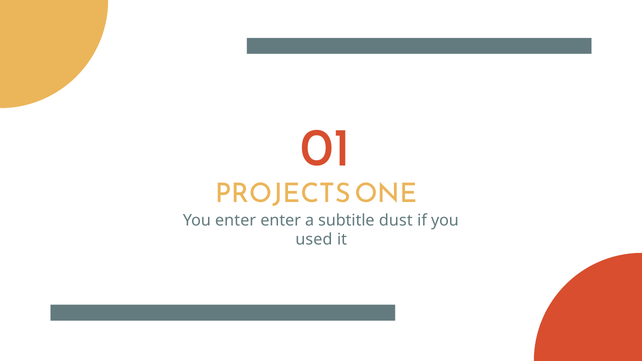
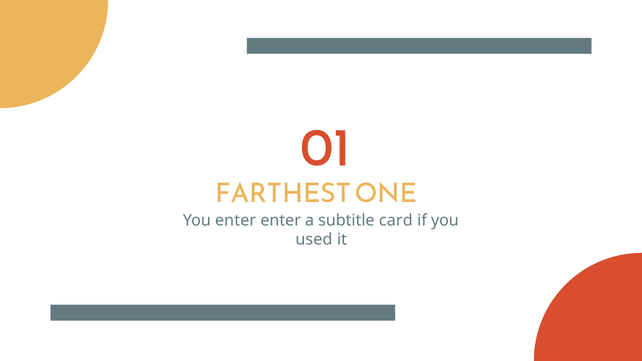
PROJECTS: PROJECTS -> FARTHEST
dust: dust -> card
